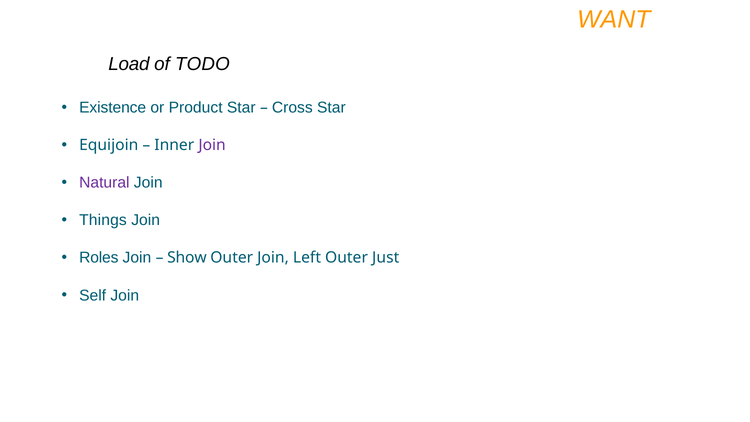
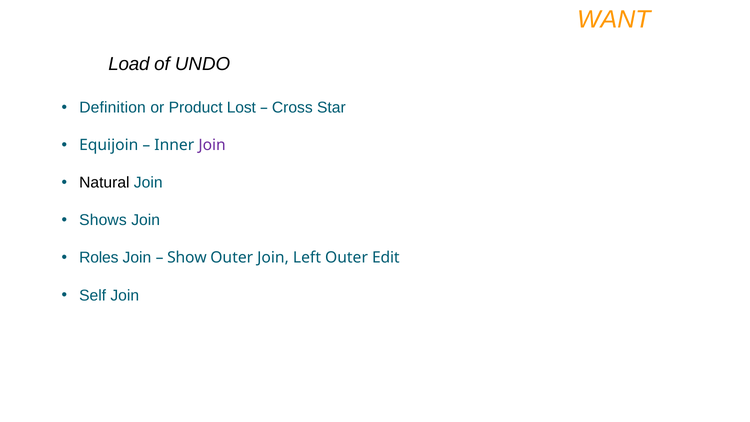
TODO: TODO -> UNDO
Existence: Existence -> Definition
Product Star: Star -> Lost
Natural colour: purple -> black
Things: Things -> Shows
Just: Just -> Edit
